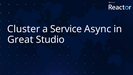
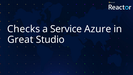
Cluster: Cluster -> Checks
Async: Async -> Azure
